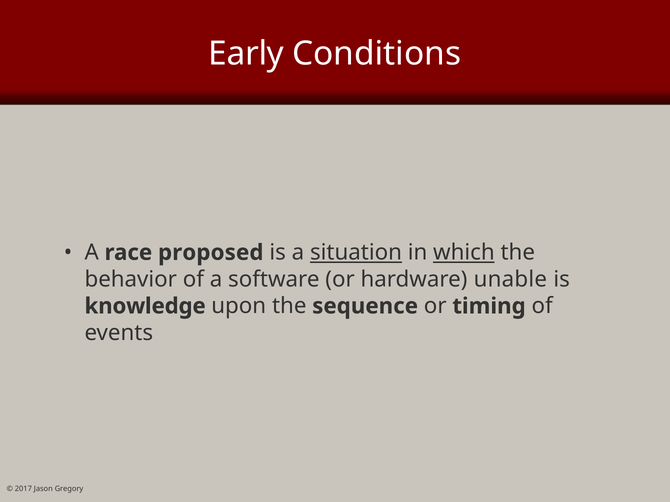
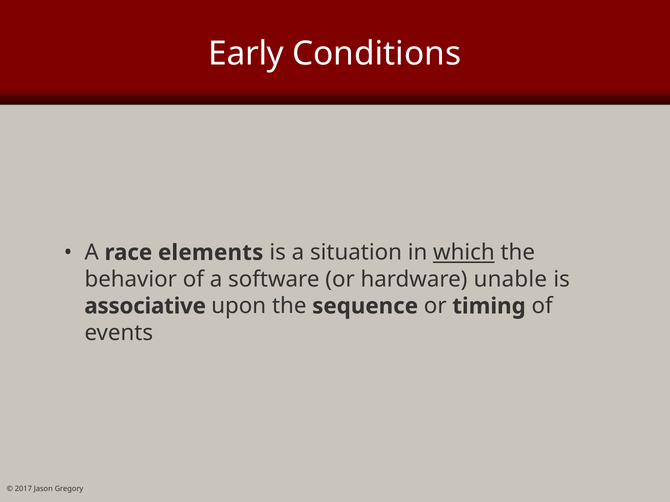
proposed: proposed -> elements
situation underline: present -> none
knowledge: knowledge -> associative
